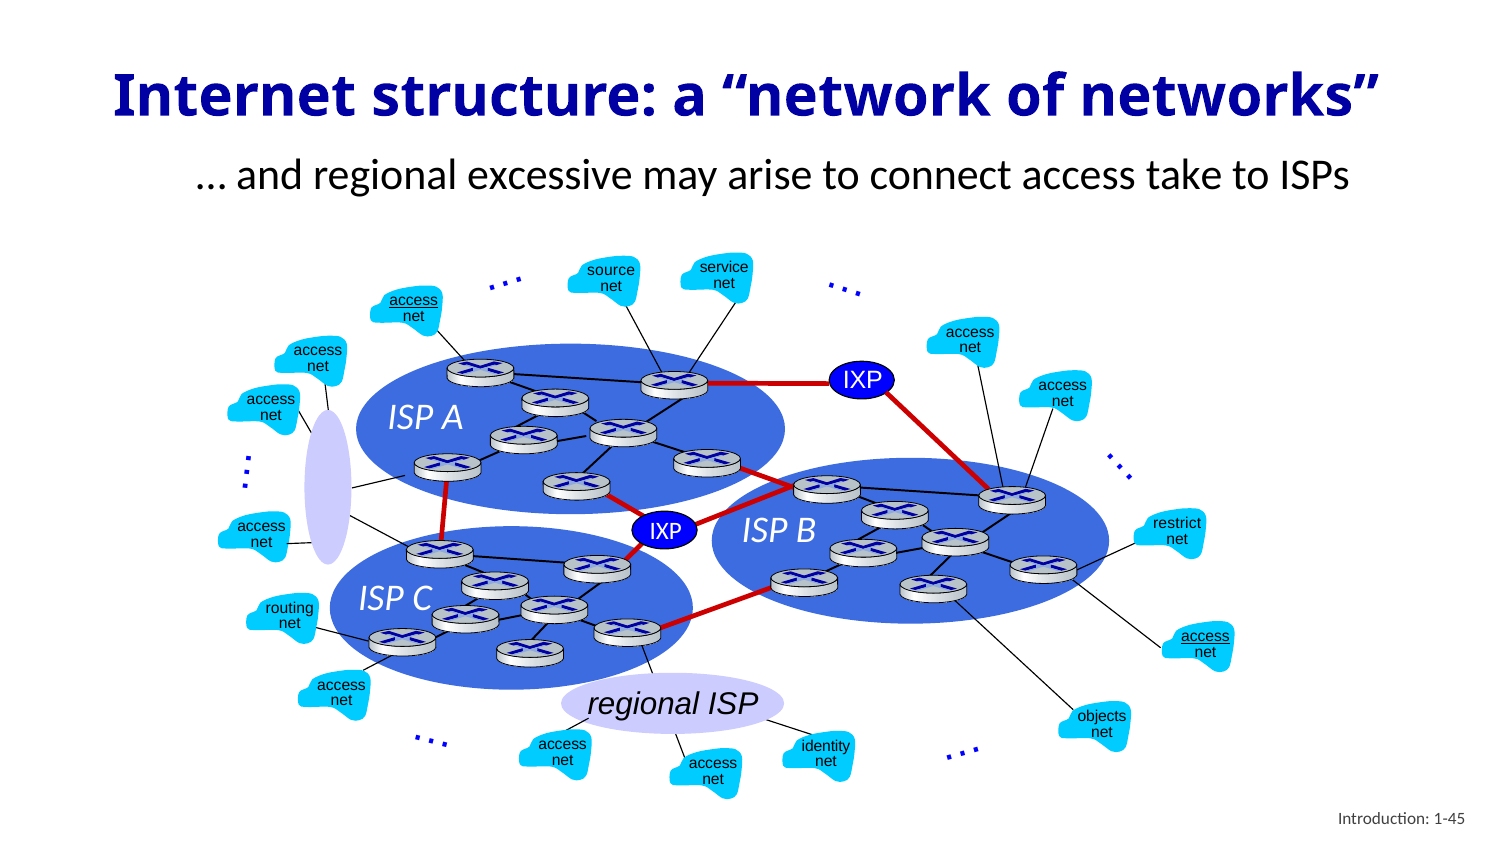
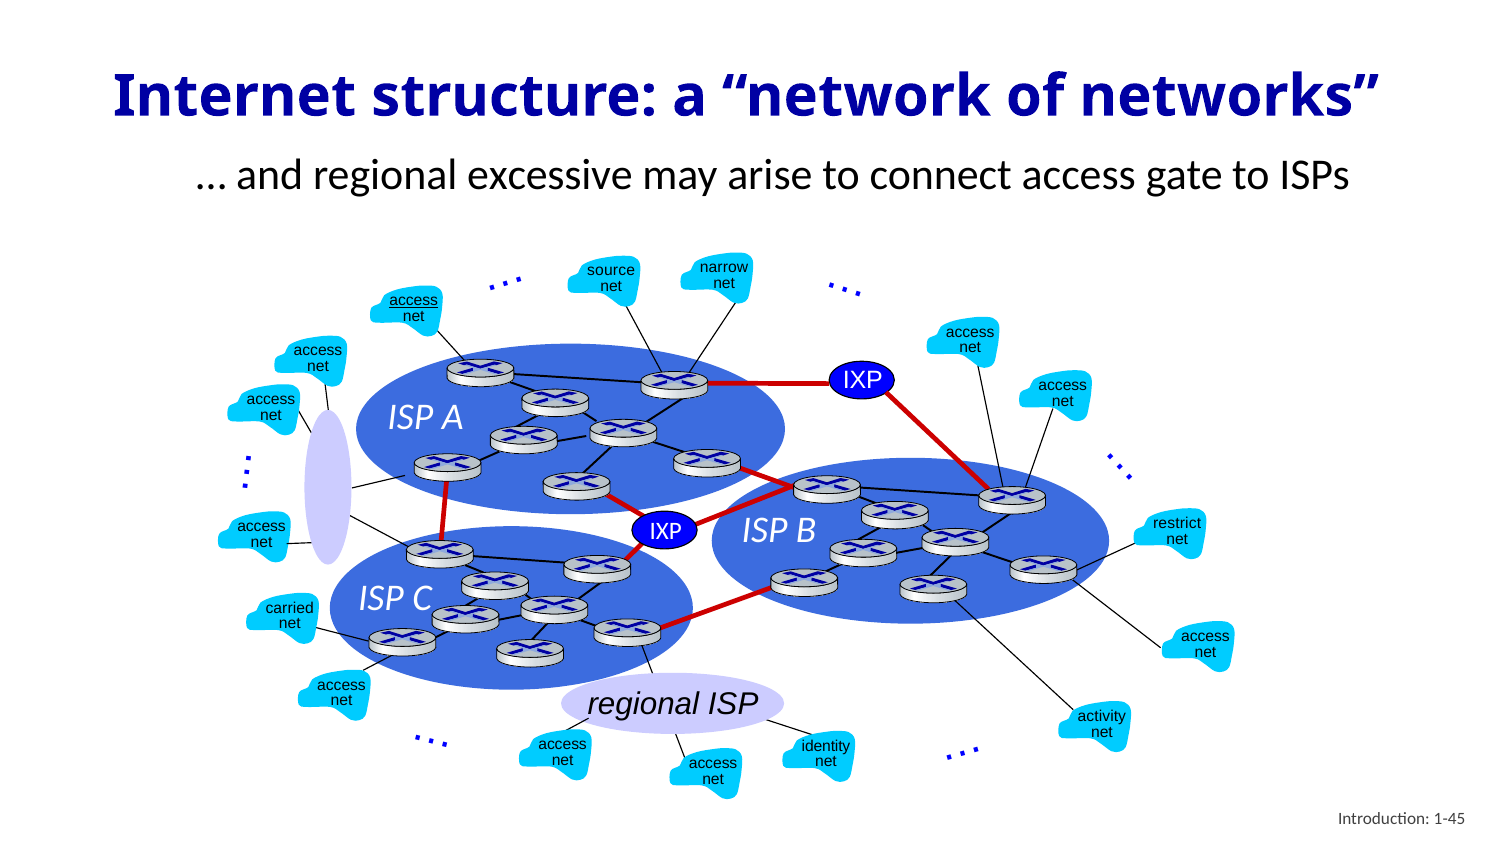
take: take -> gate
service: service -> narrow
routing: routing -> carried
access at (1205, 636) underline: present -> none
objects: objects -> activity
